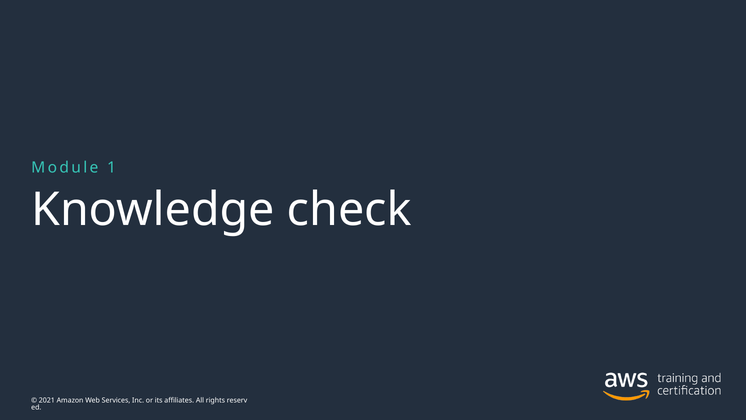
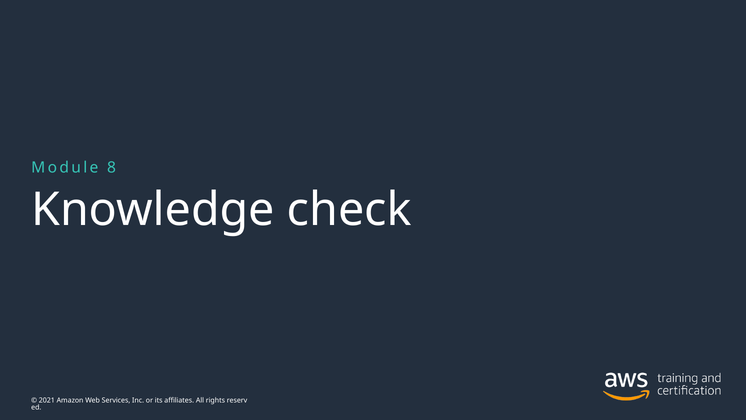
1: 1 -> 8
